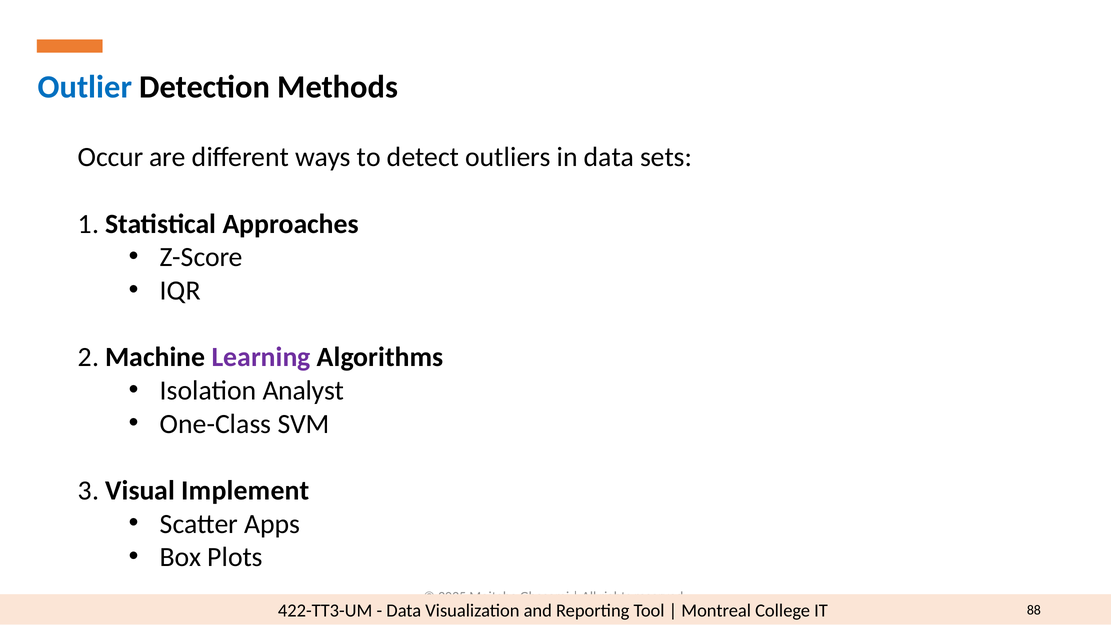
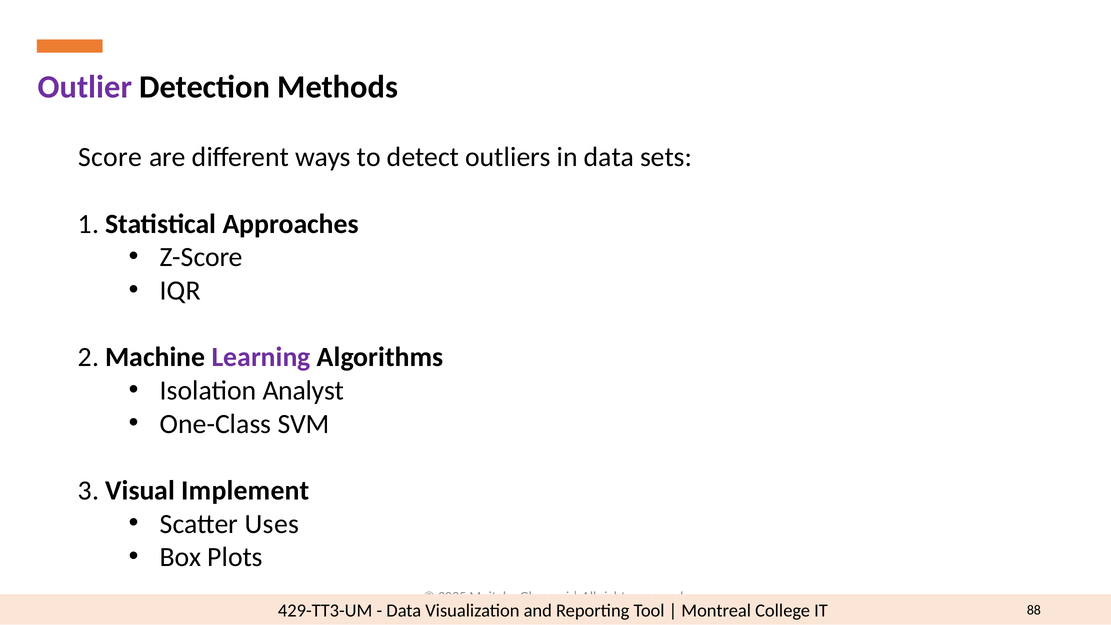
Outlier colour: blue -> purple
Occur: Occur -> Score
Apps: Apps -> Uses
422-TT3-UM: 422-TT3-UM -> 429-TT3-UM
